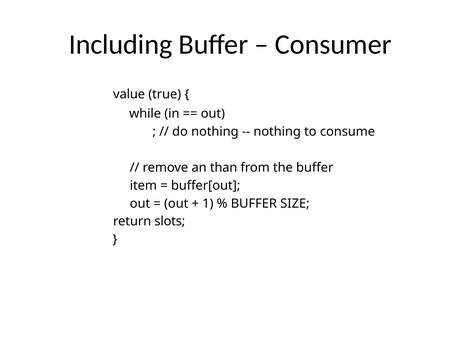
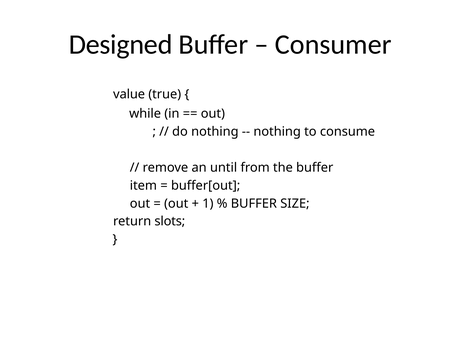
Including: Including -> Designed
than: than -> until
